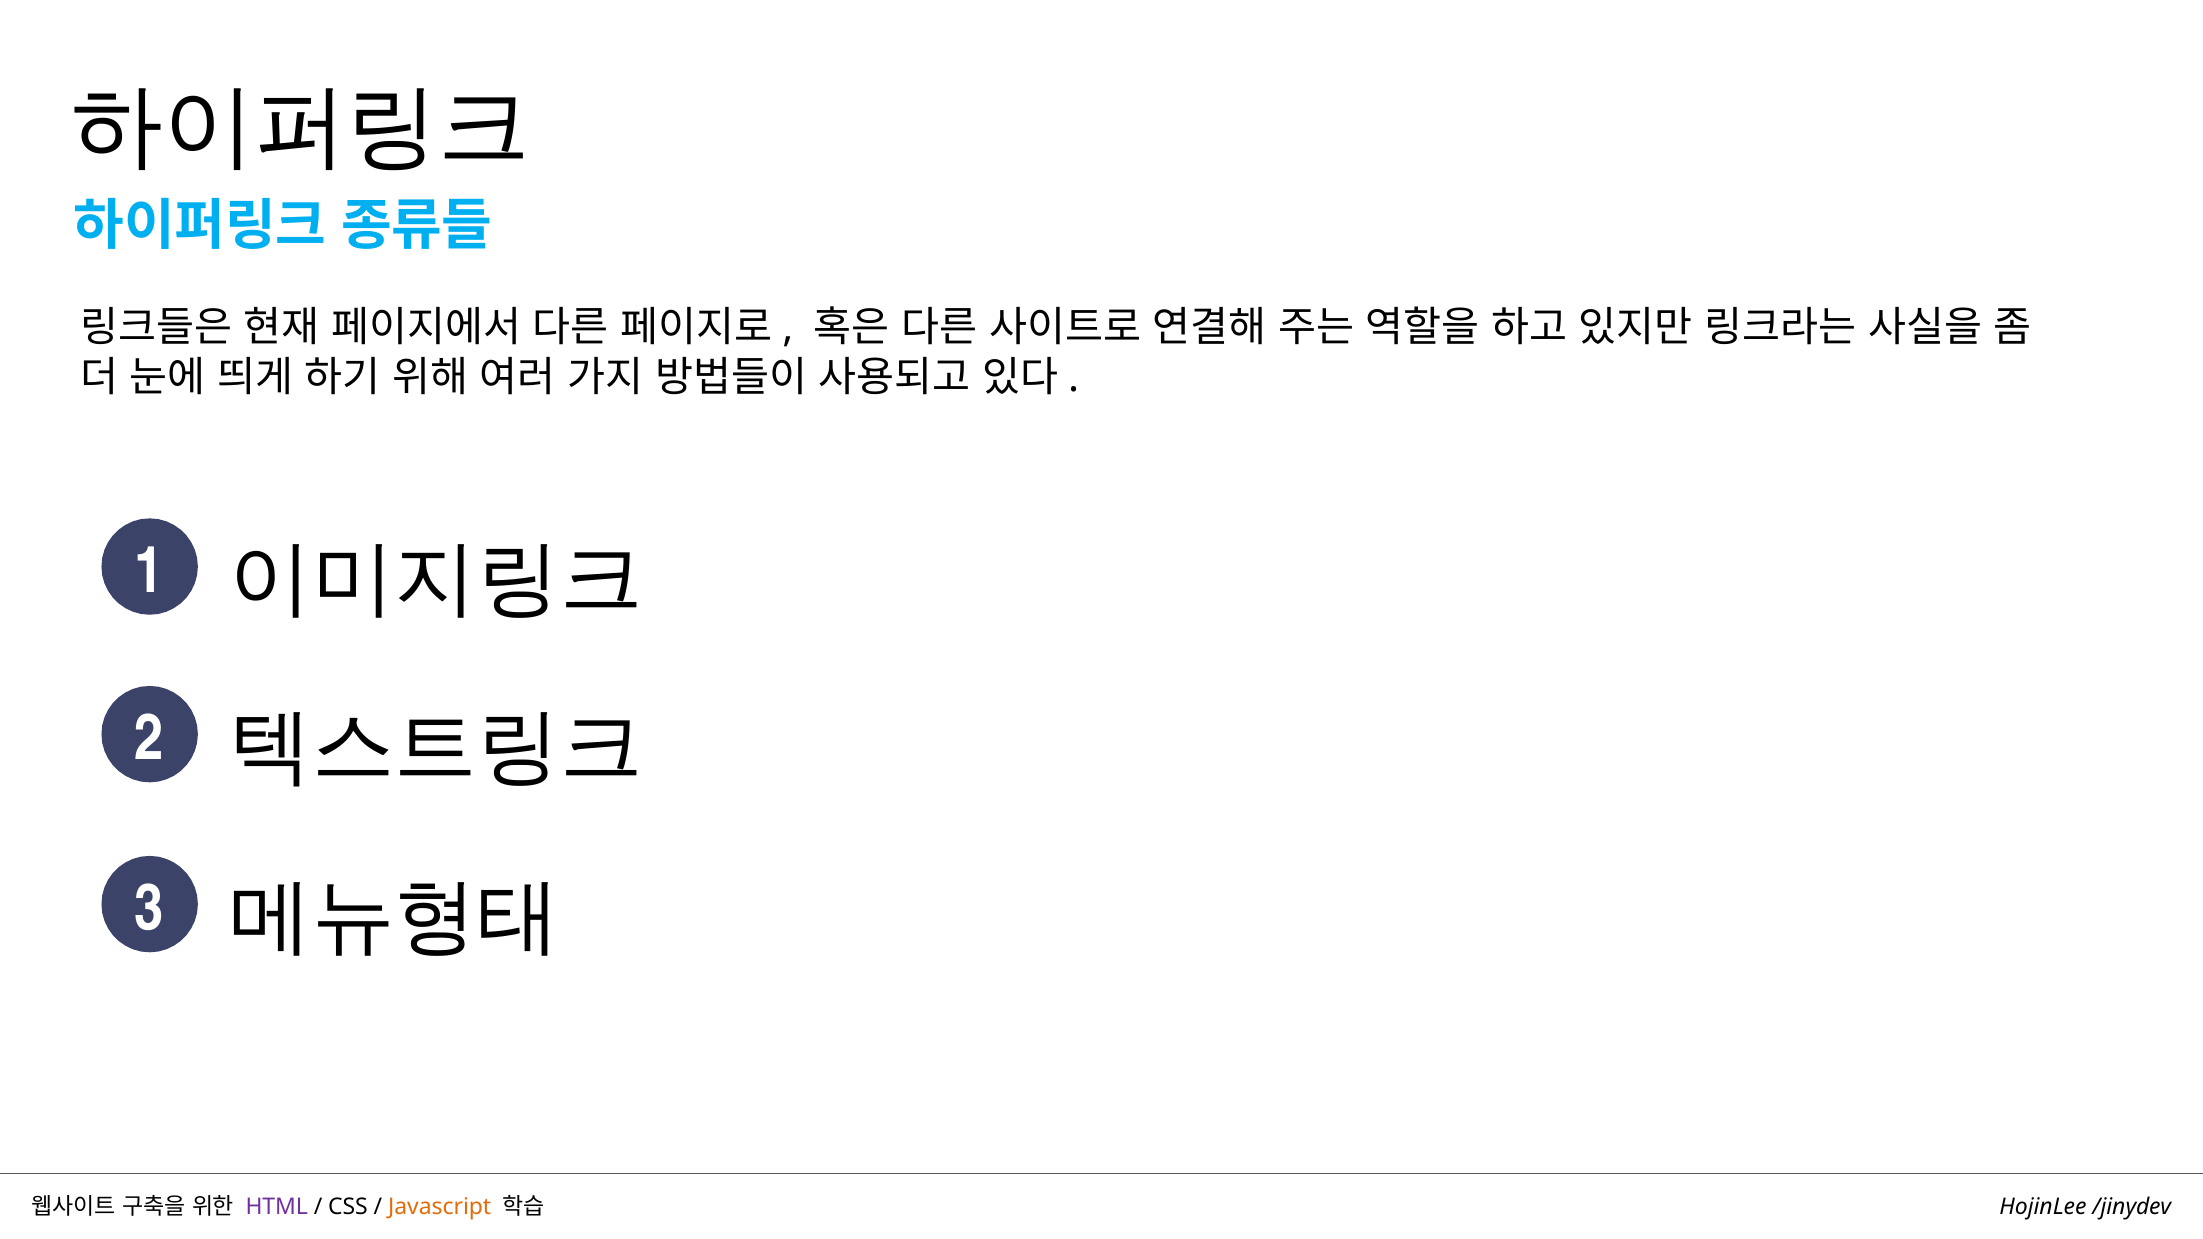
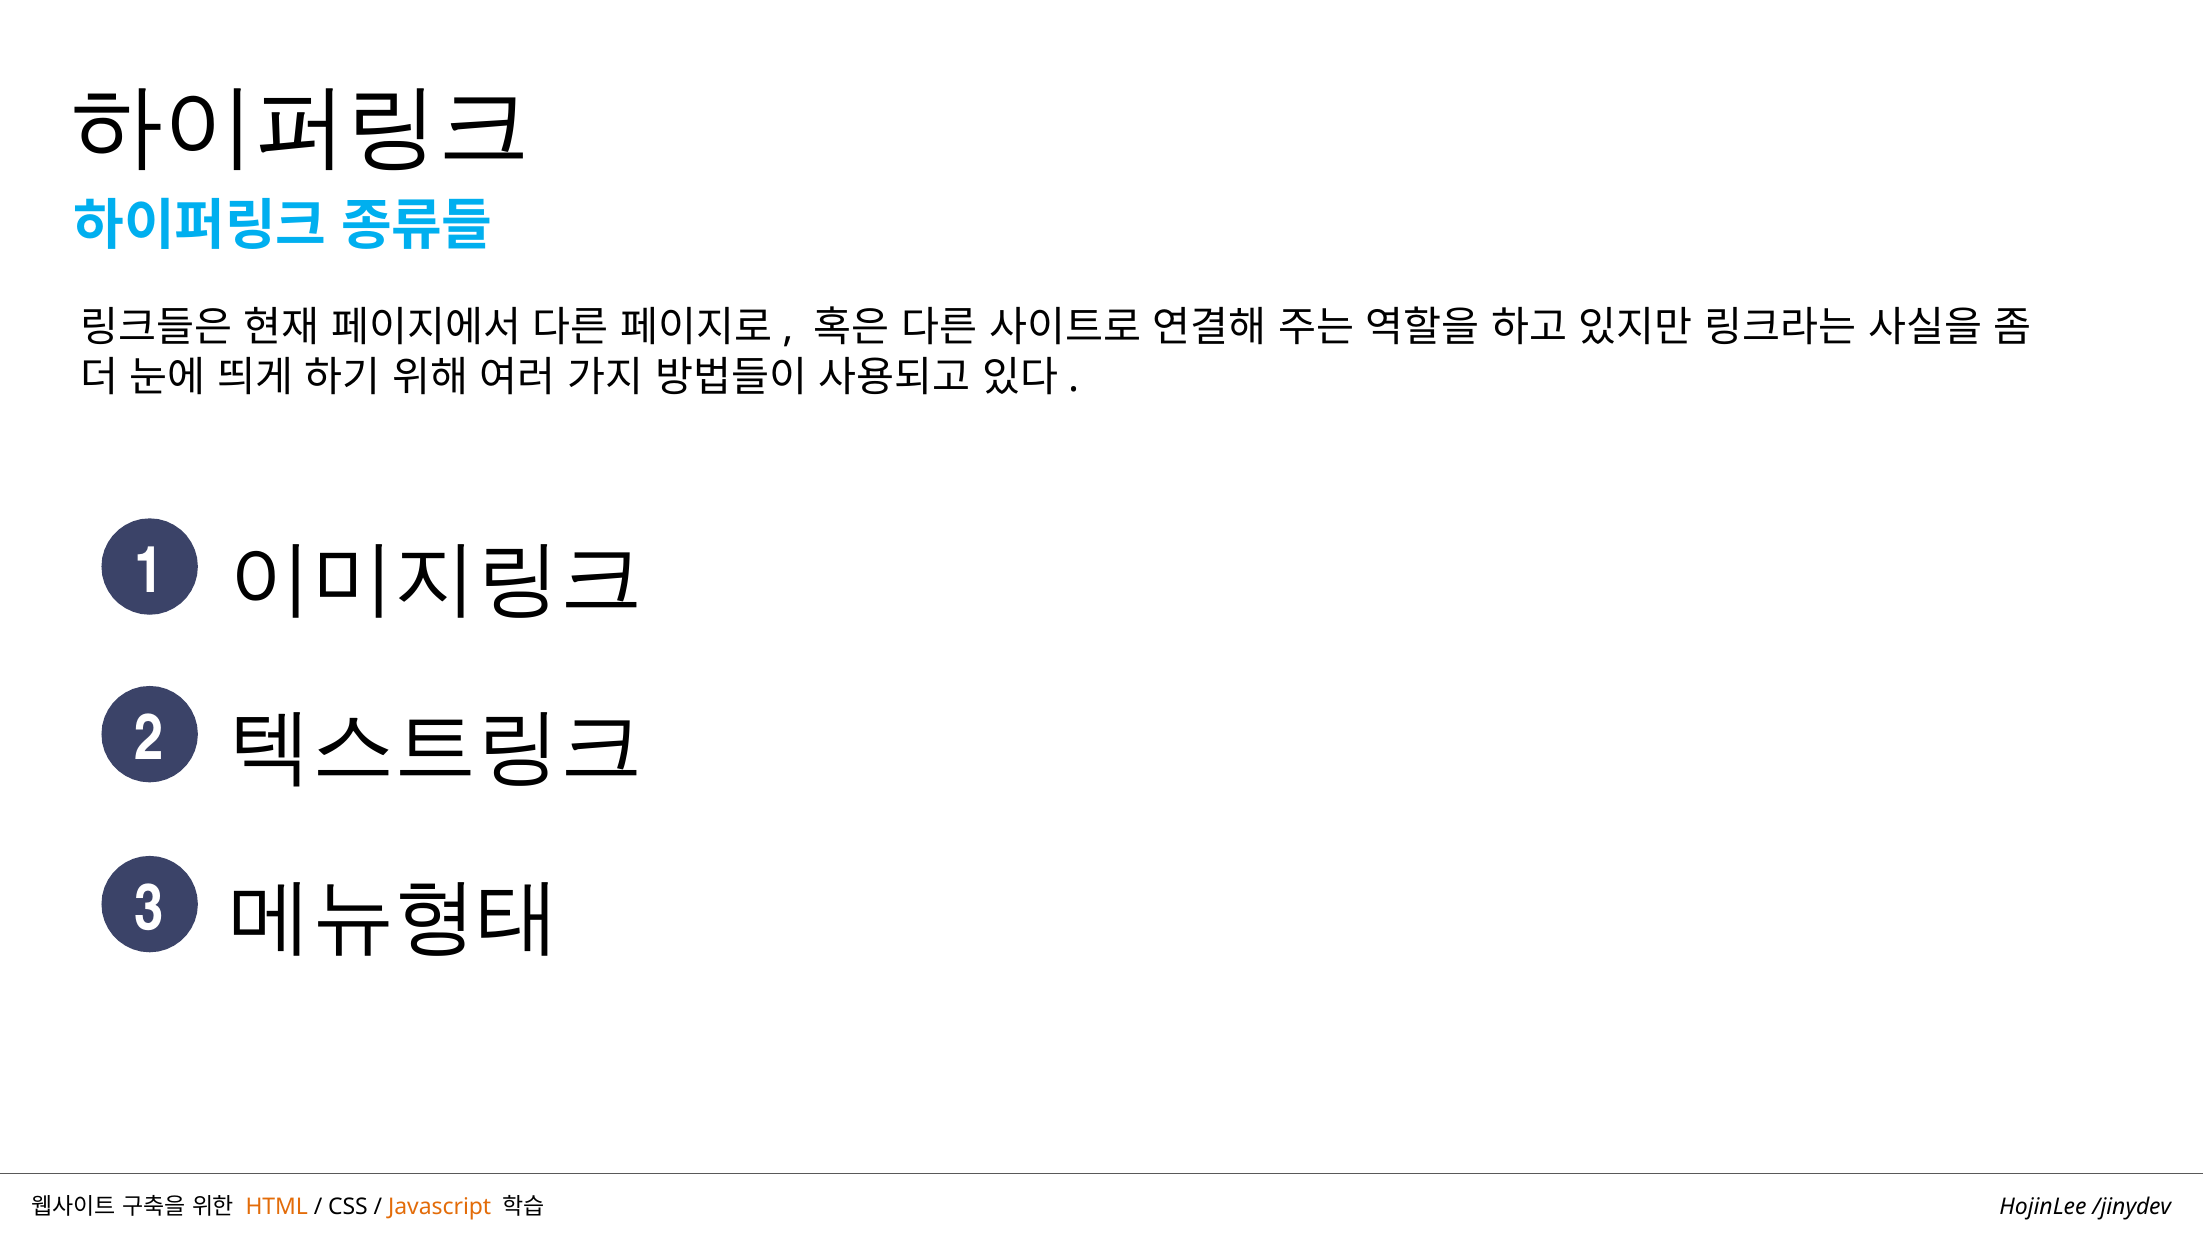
HTML colour: purple -> orange
